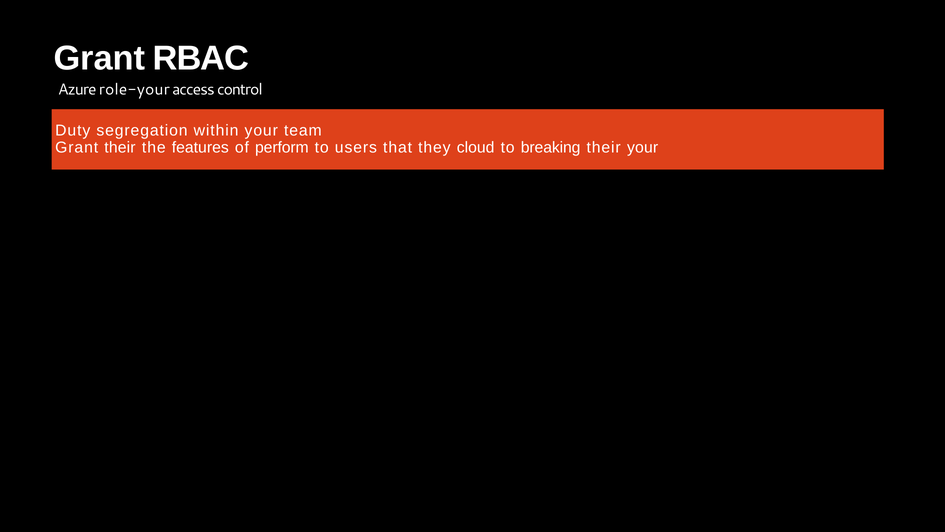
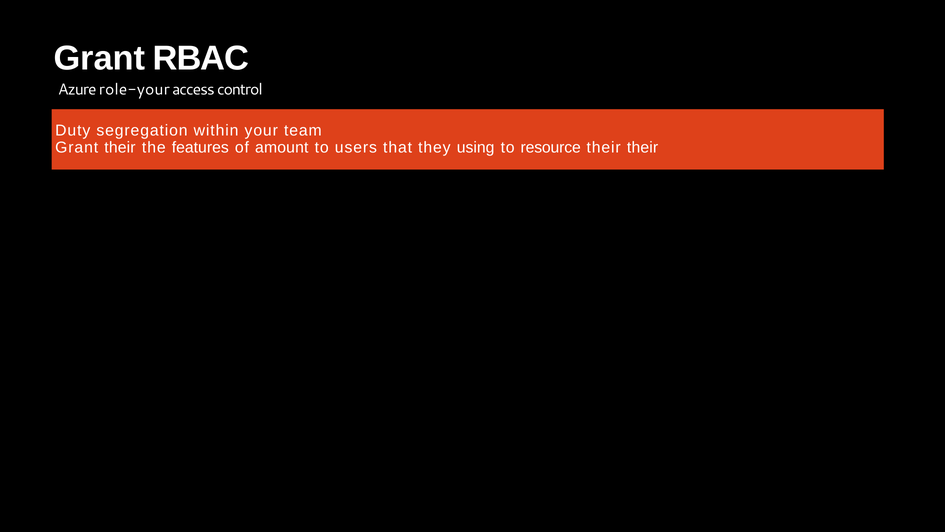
perform: perform -> amount
cloud: cloud -> using
breaking: breaking -> resource
their your: your -> their
